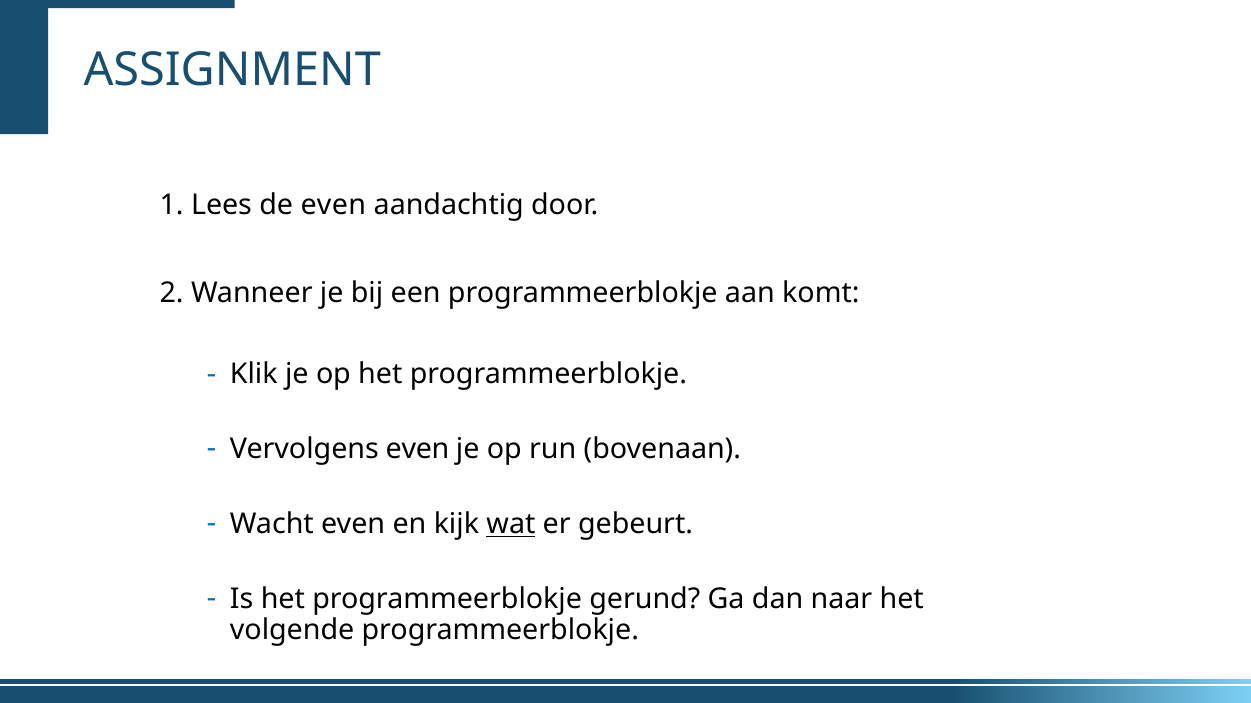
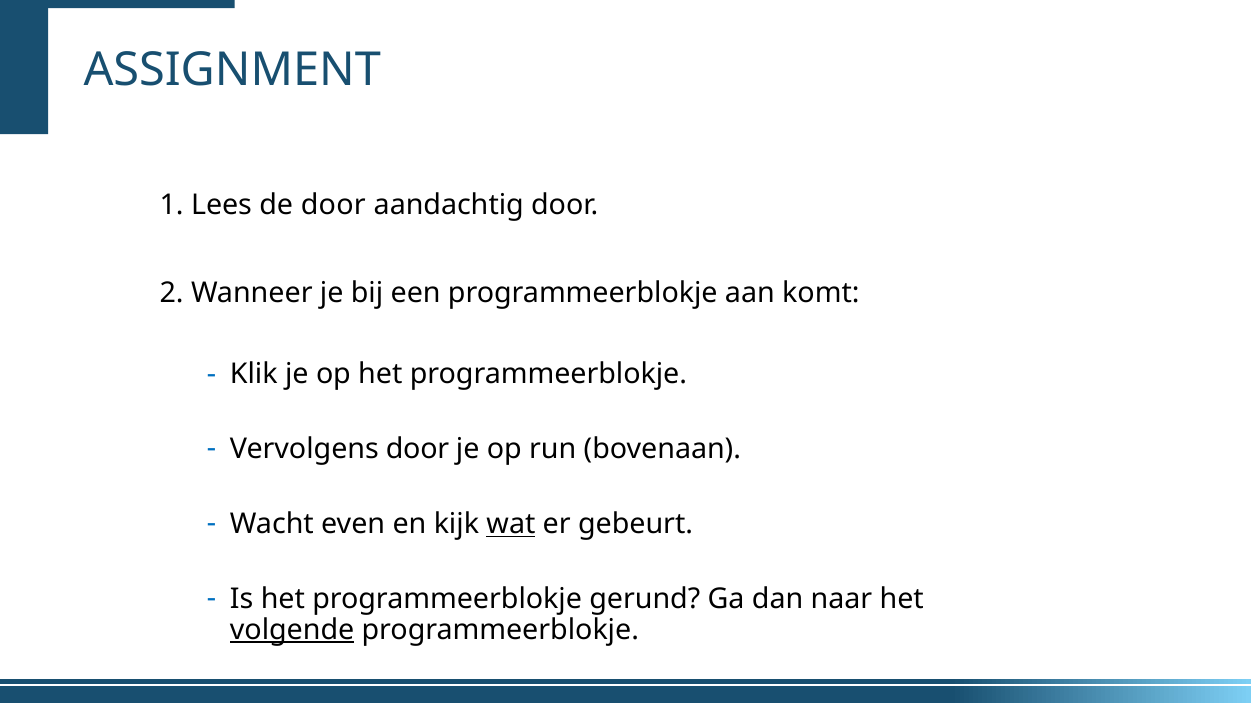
de even: even -> door
Vervolgens even: even -> door
volgende underline: none -> present
